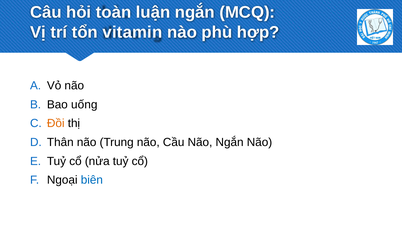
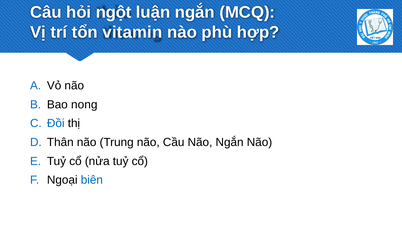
toàn: toàn -> ngột
uống: uống -> nong
Đồi colour: orange -> blue
